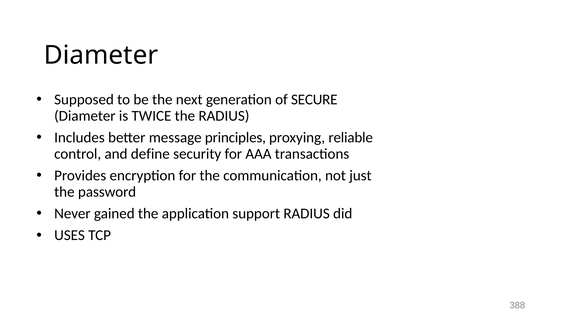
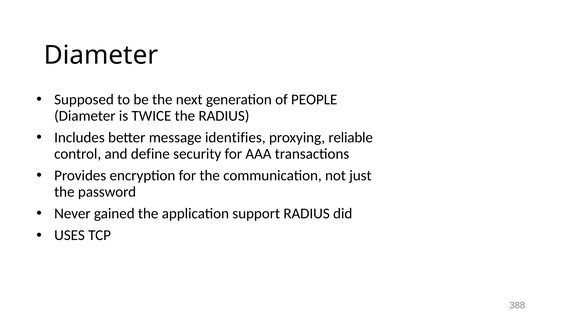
SECURE: SECURE -> PEOPLE
principles: principles -> identifies
